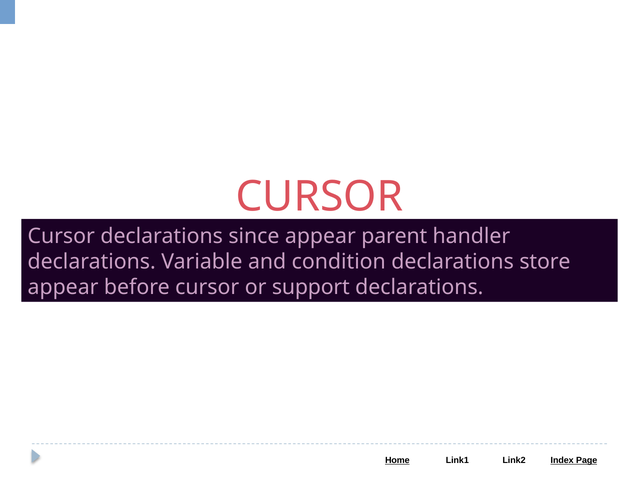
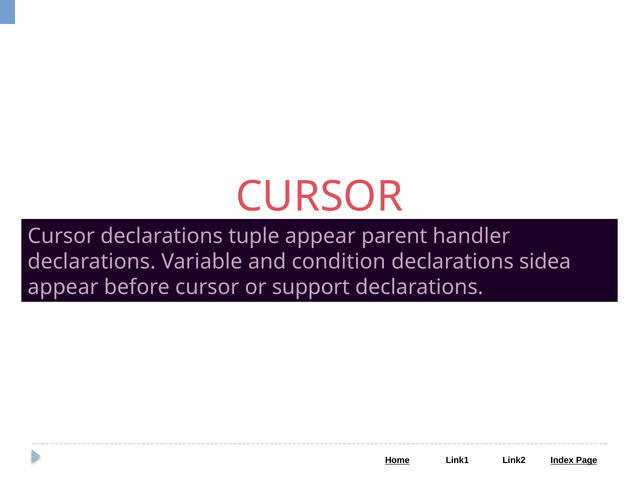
since: since -> tuple
store: store -> sidea
